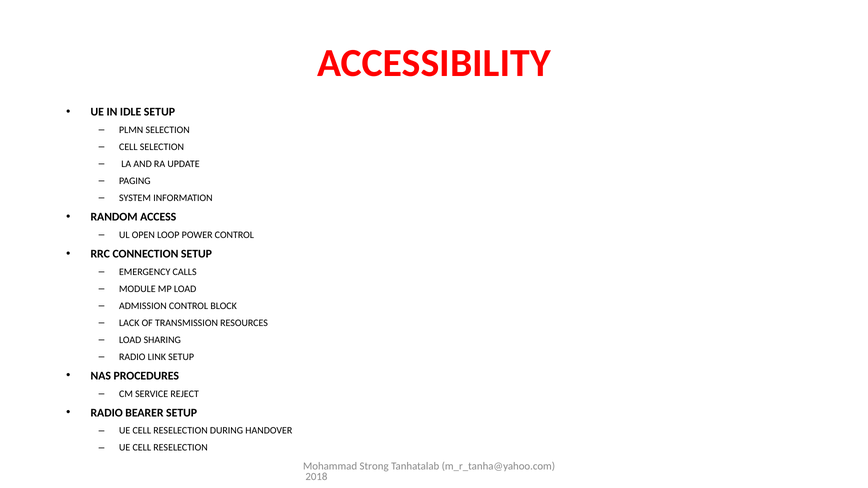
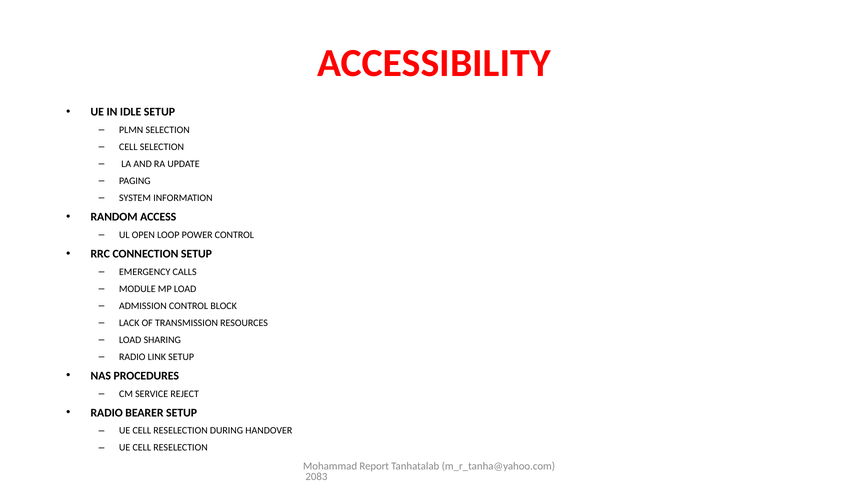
Strong: Strong -> Report
2018: 2018 -> 2083
